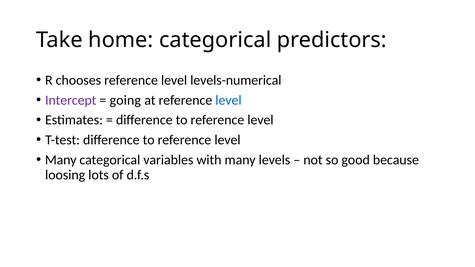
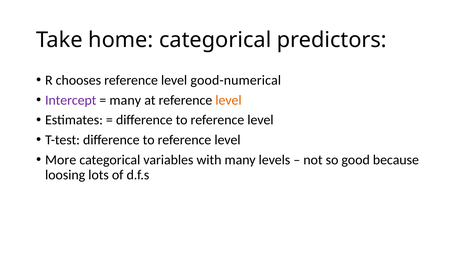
levels-numerical: levels-numerical -> good-numerical
going at (125, 100): going -> many
level at (228, 100) colour: blue -> orange
Many at (61, 160): Many -> More
